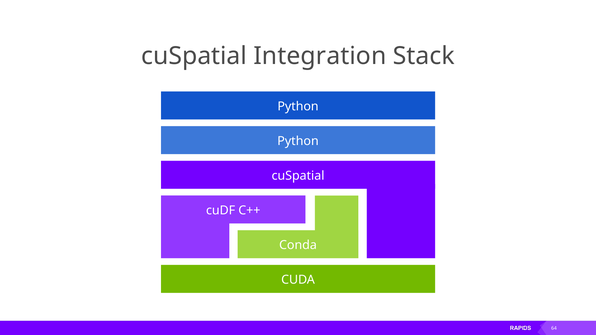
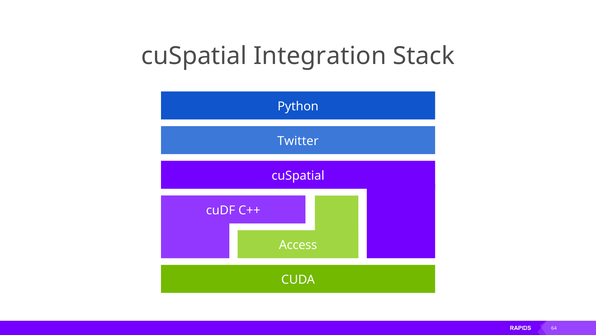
Python at (298, 141): Python -> Twitter
Conda: Conda -> Access
